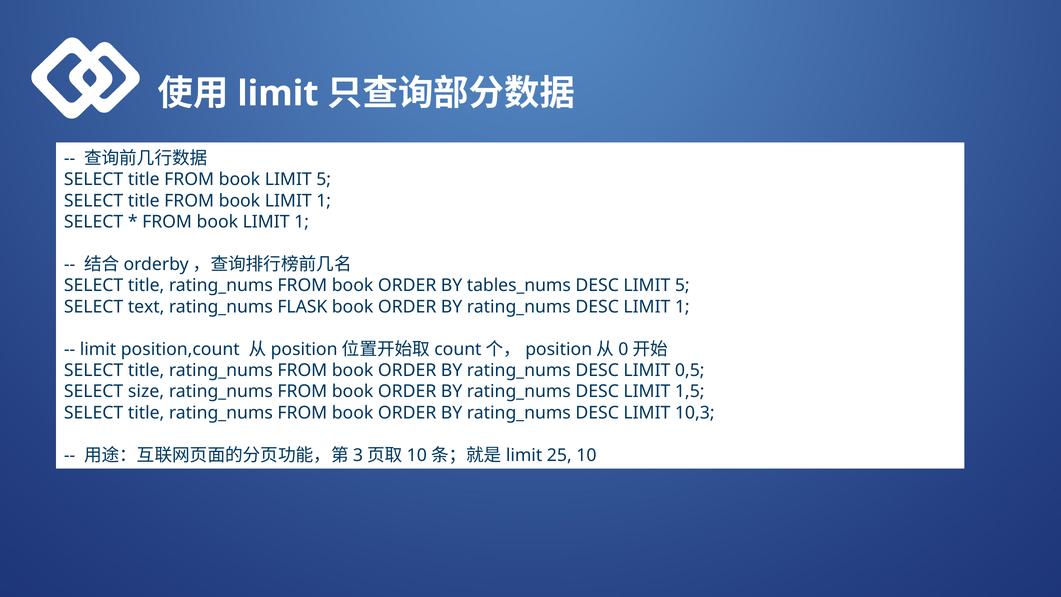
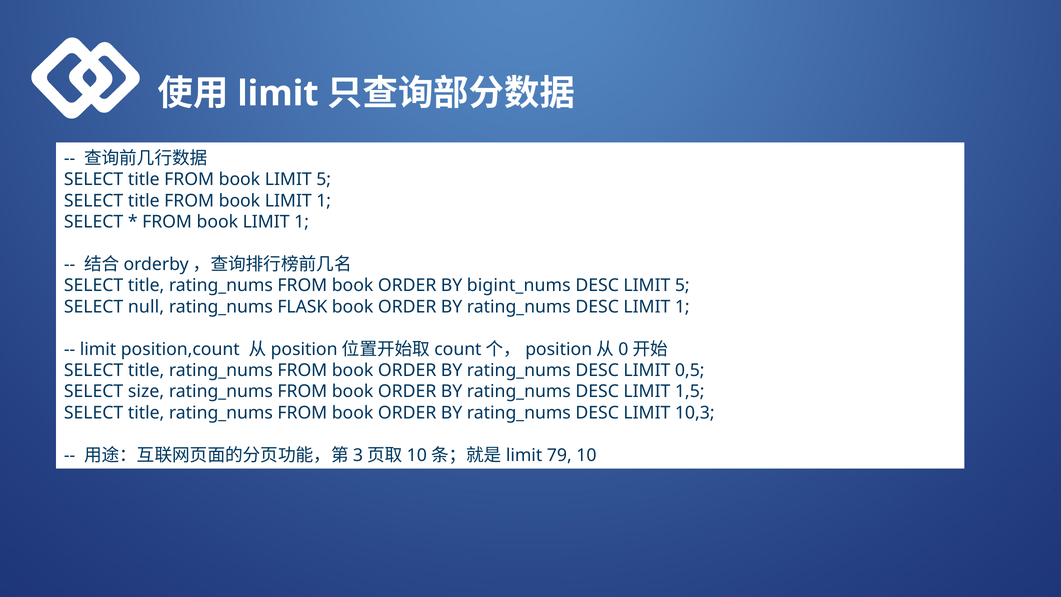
tables_nums: tables_nums -> bigint_nums
text: text -> null
25: 25 -> 79
